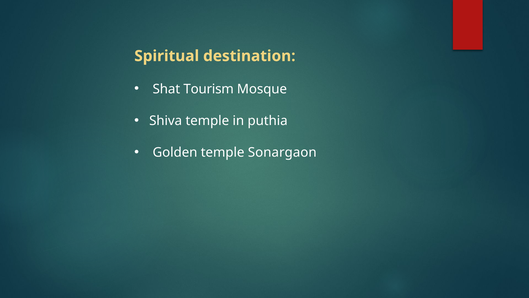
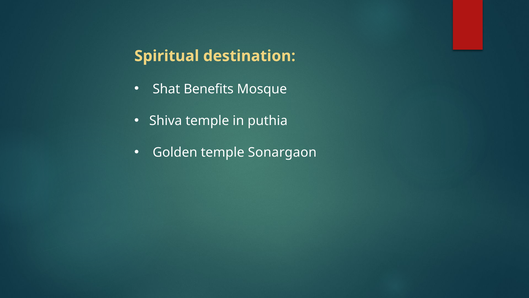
Tourism: Tourism -> Benefits
